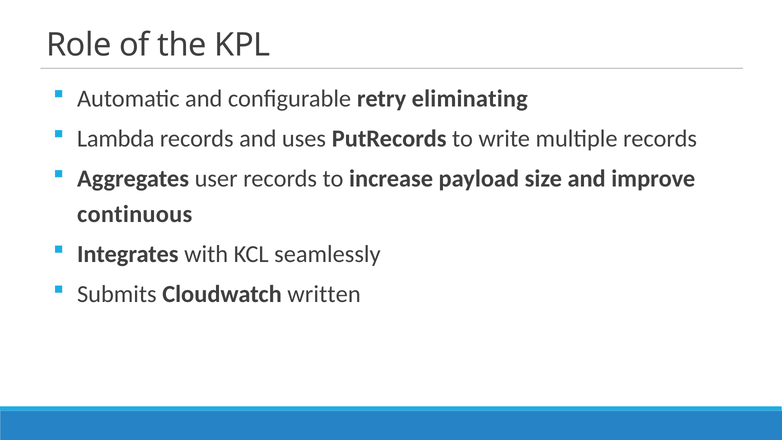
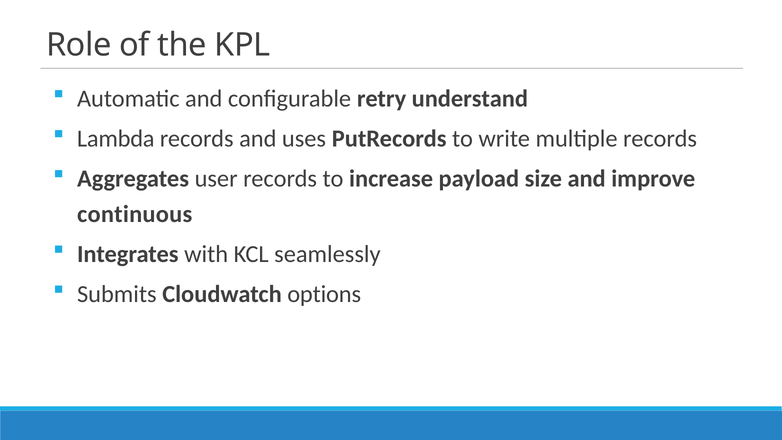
eliminating: eliminating -> understand
written: written -> options
